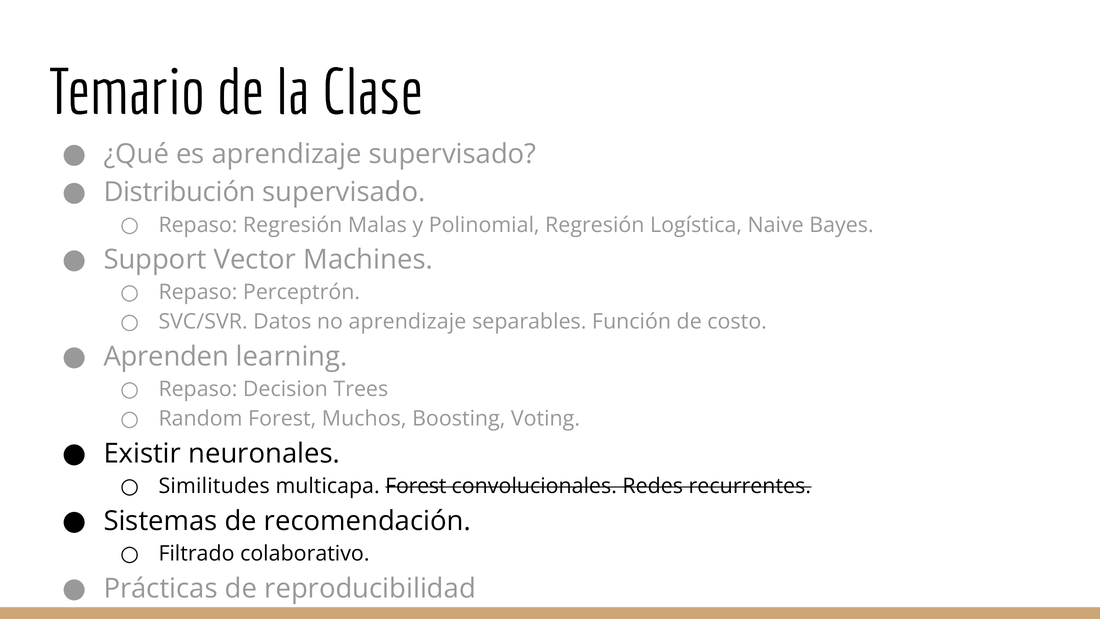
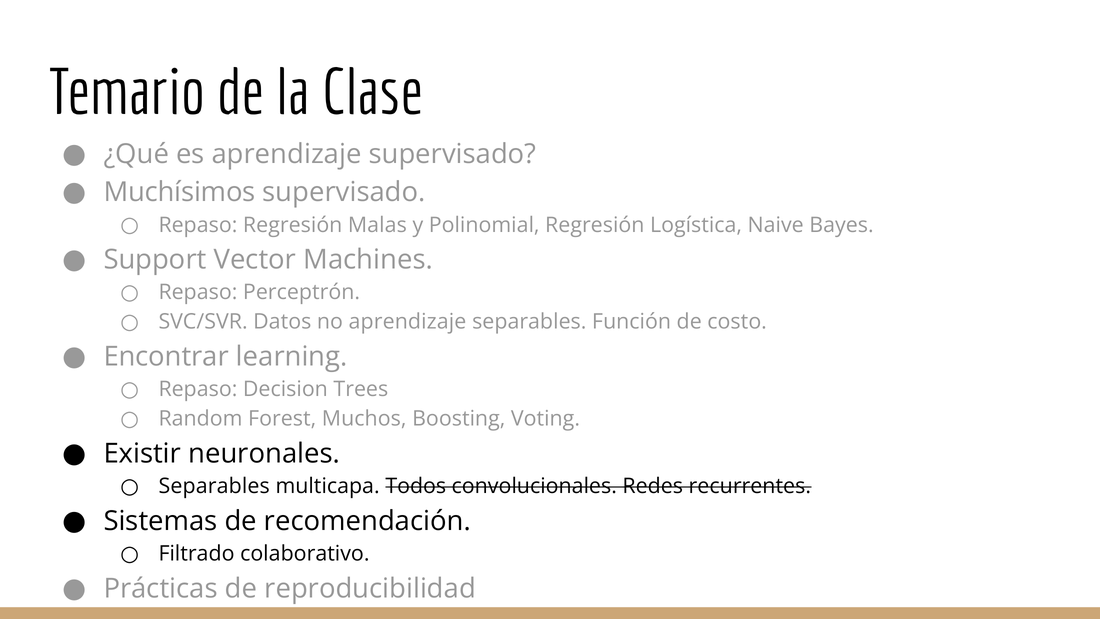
Distribución: Distribución -> Muchísimos
Aprenden: Aprenden -> Encontrar
Similitudes at (214, 486): Similitudes -> Separables
multicapa Forest: Forest -> Todos
